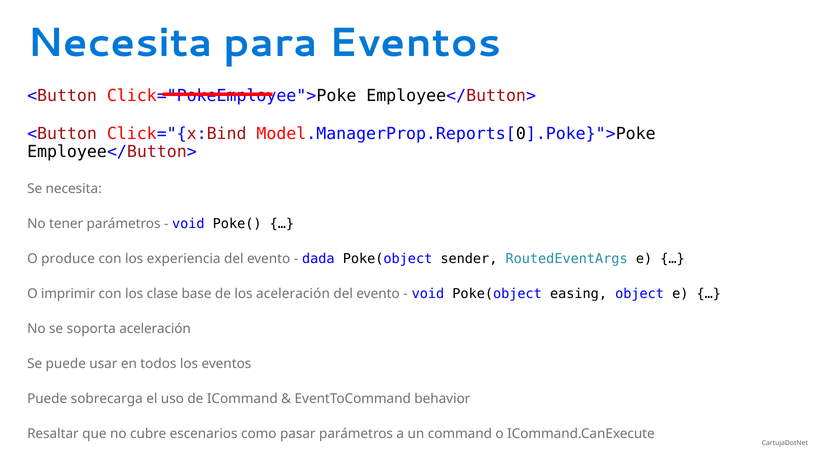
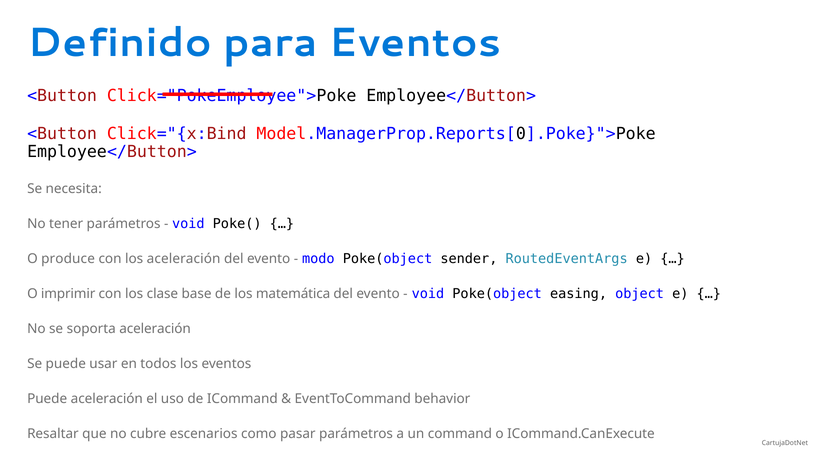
Necesita at (120, 43): Necesita -> Definido
los experiencia: experiencia -> aceleración
dada: dada -> modo
los aceleración: aceleración -> matemática
Puede sobrecarga: sobrecarga -> aceleración
